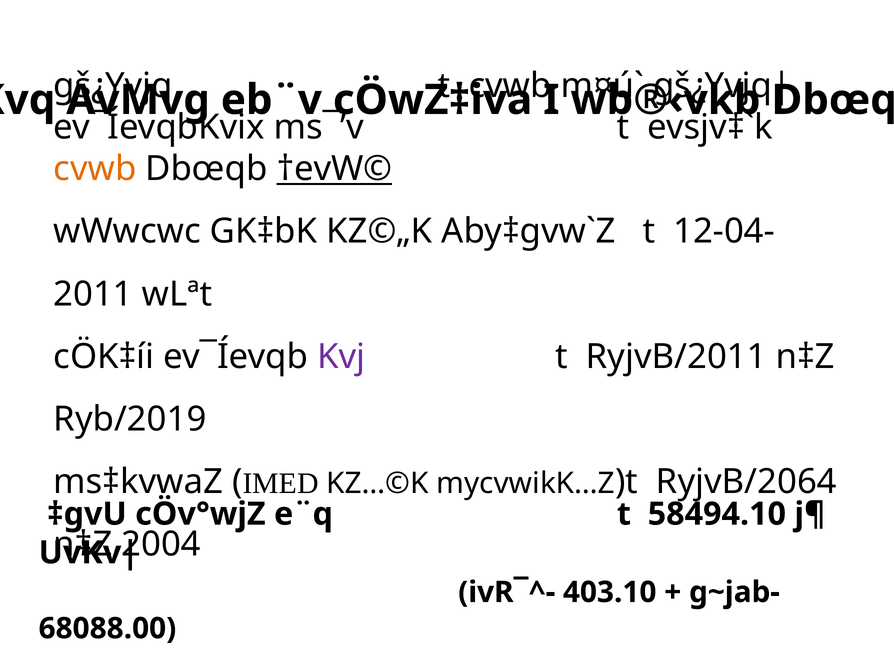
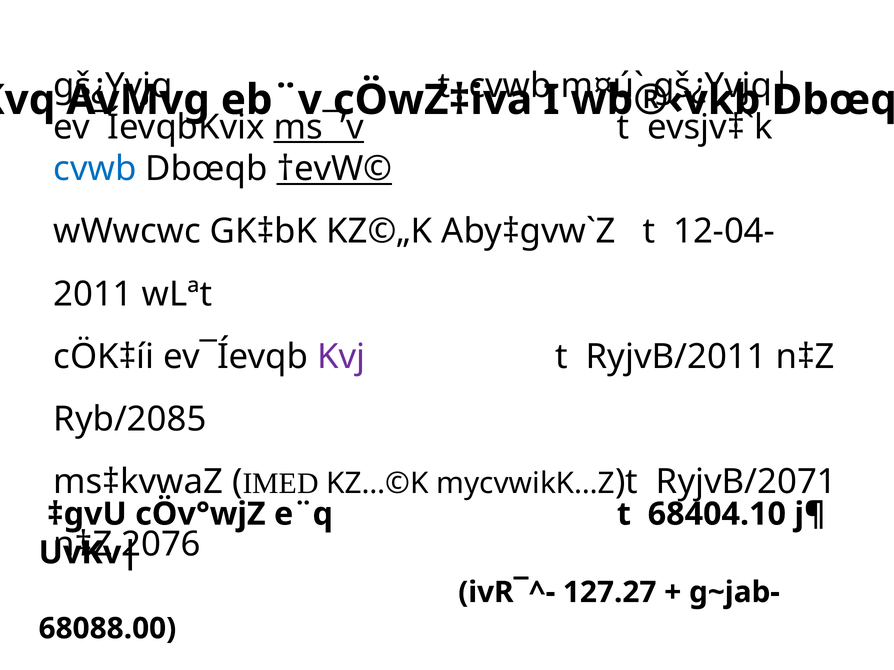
ms¯’v underline: none -> present
cvwb at (95, 169) colour: orange -> blue
Ryb/2019: Ryb/2019 -> Ryb/2085
RyjvB/2064: RyjvB/2064 -> RyjvB/2071
58494.10: 58494.10 -> 68404.10
2004: 2004 -> 2076
403.10: 403.10 -> 127.27
